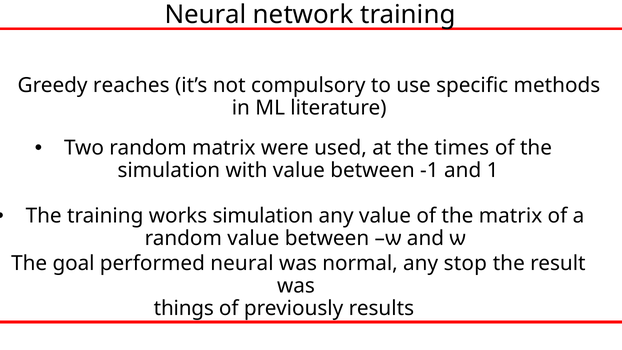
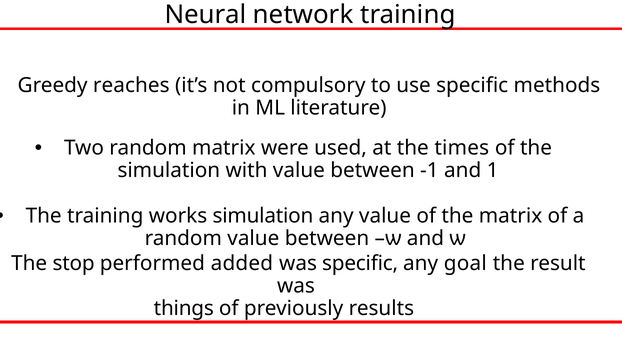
goal: goal -> stop
performed neural: neural -> added
was normal: normal -> specific
stop: stop -> goal
